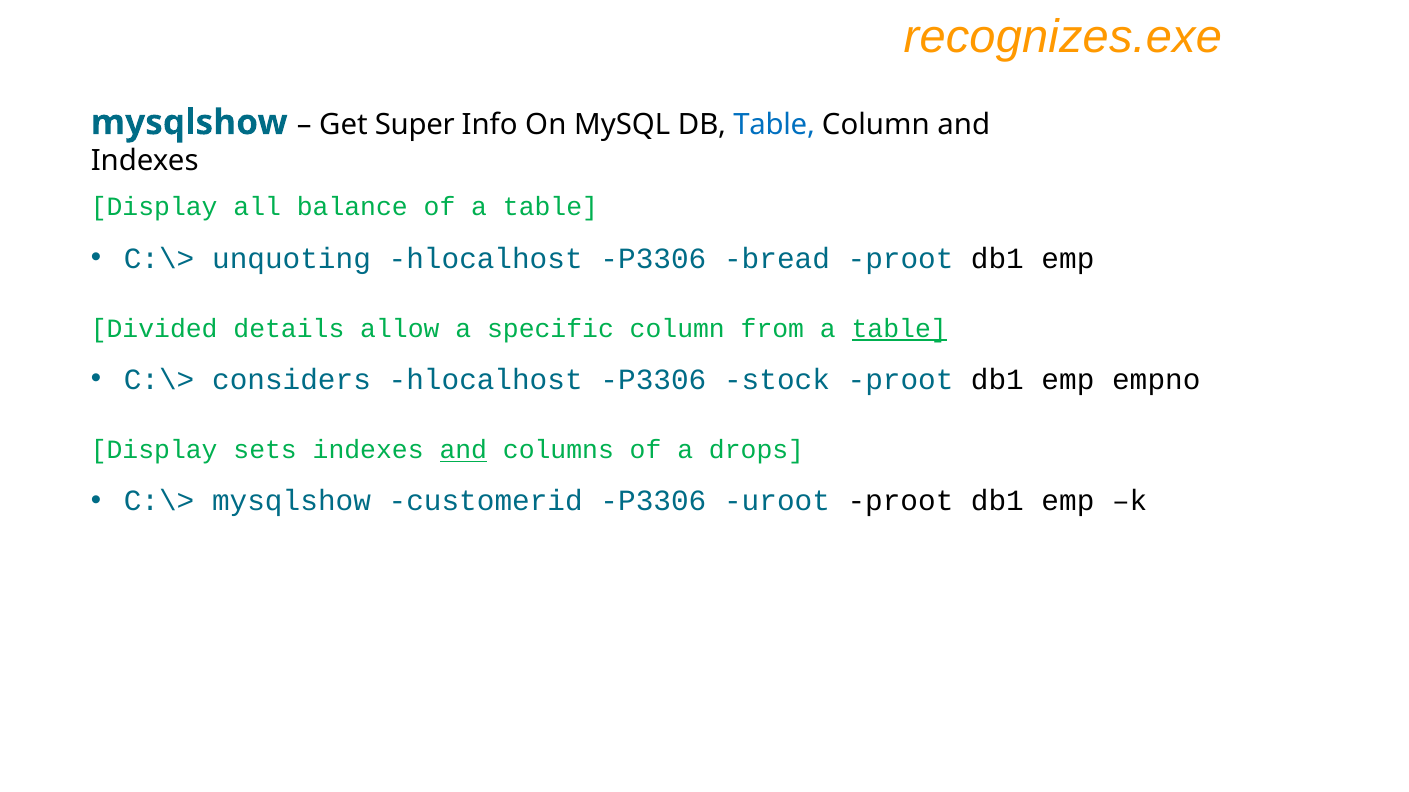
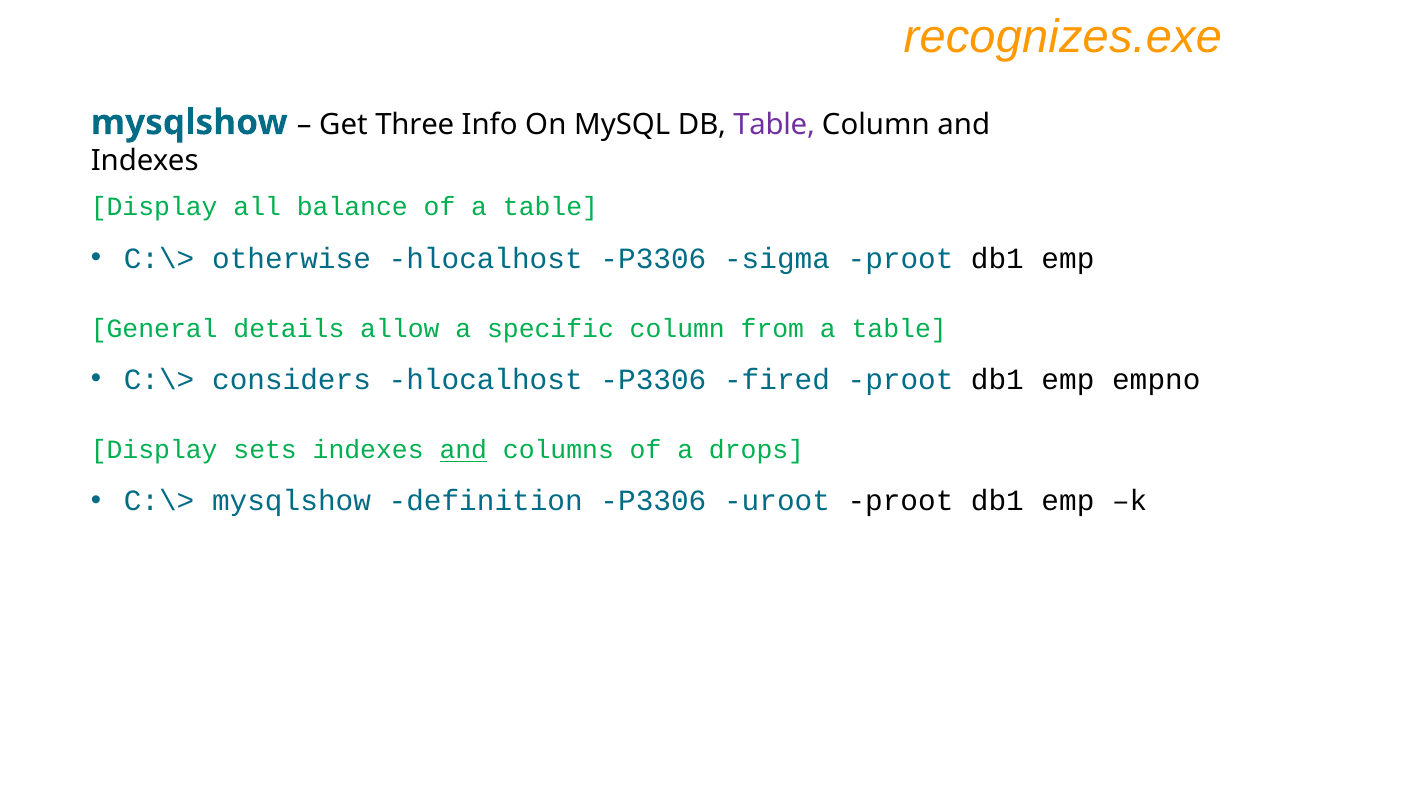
Super: Super -> Three
Table at (774, 125) colour: blue -> purple
unquoting: unquoting -> otherwise
bread: bread -> sigma
Divided: Divided -> General
table at (899, 329) underline: present -> none
stock: stock -> fired
customerid: customerid -> definition
